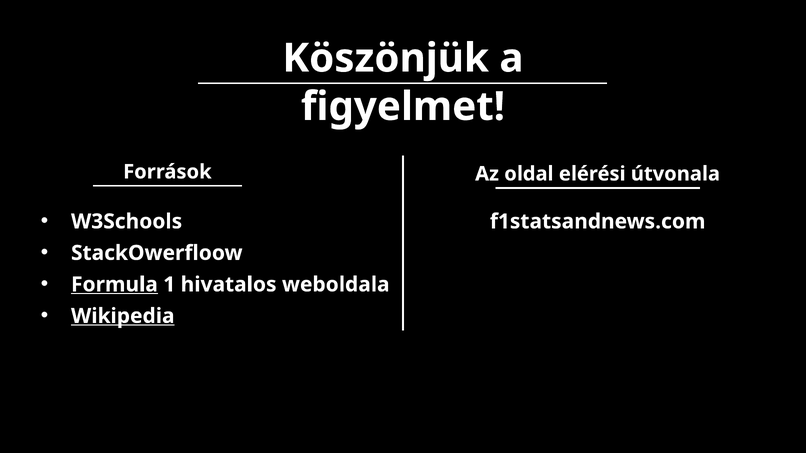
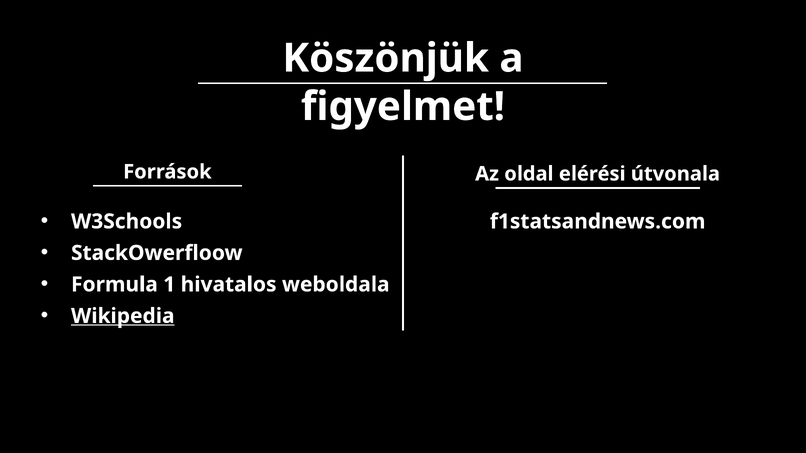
Formula underline: present -> none
